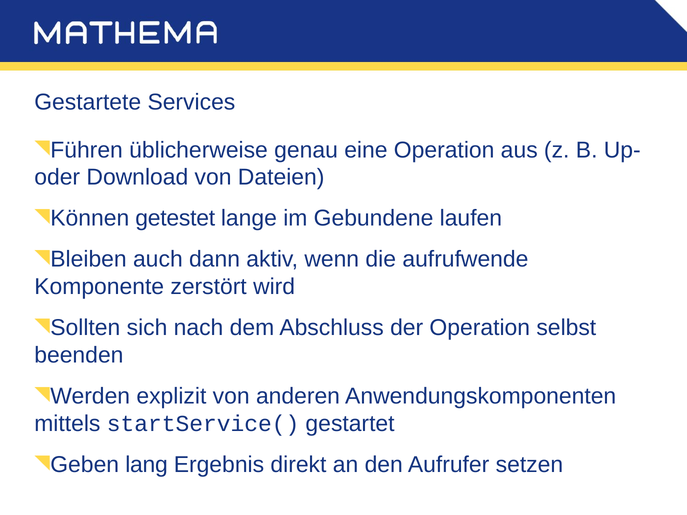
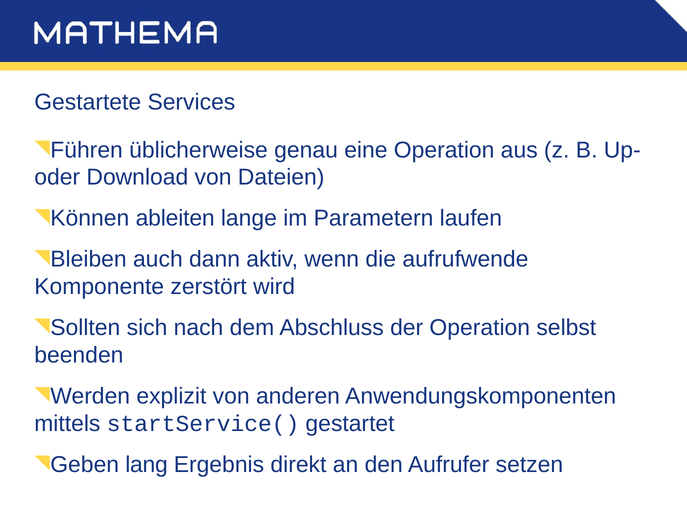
getestet: getestet -> ableiten
Gebundene: Gebundene -> Parametern
